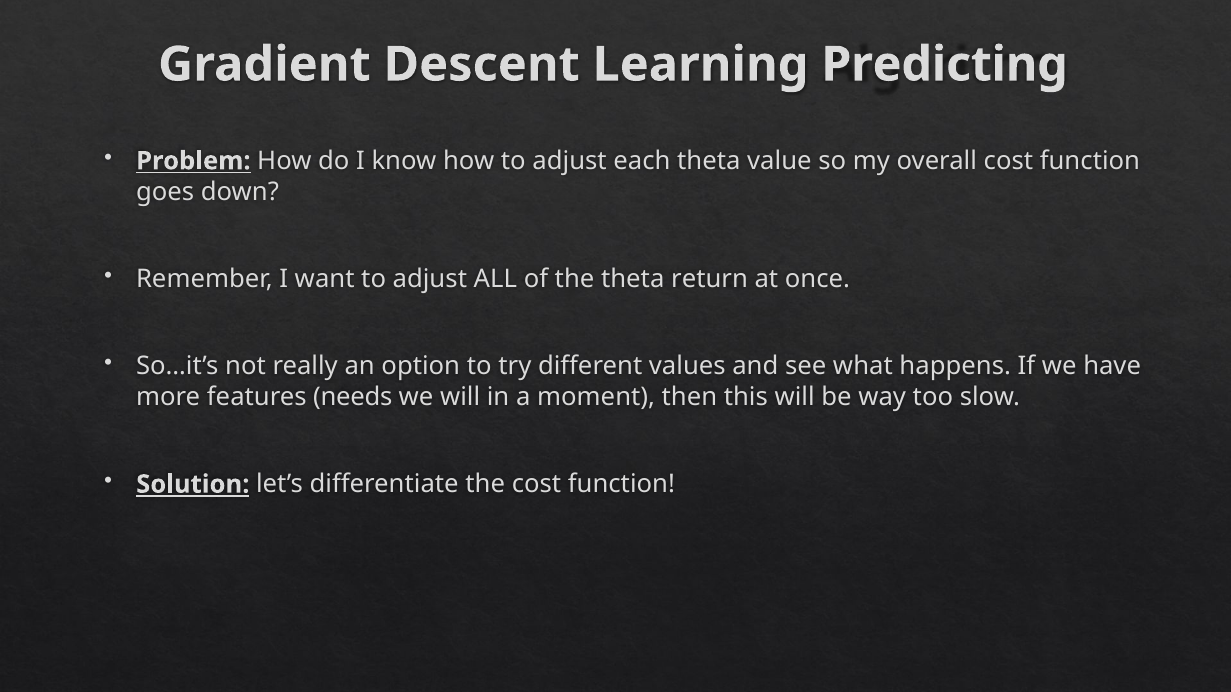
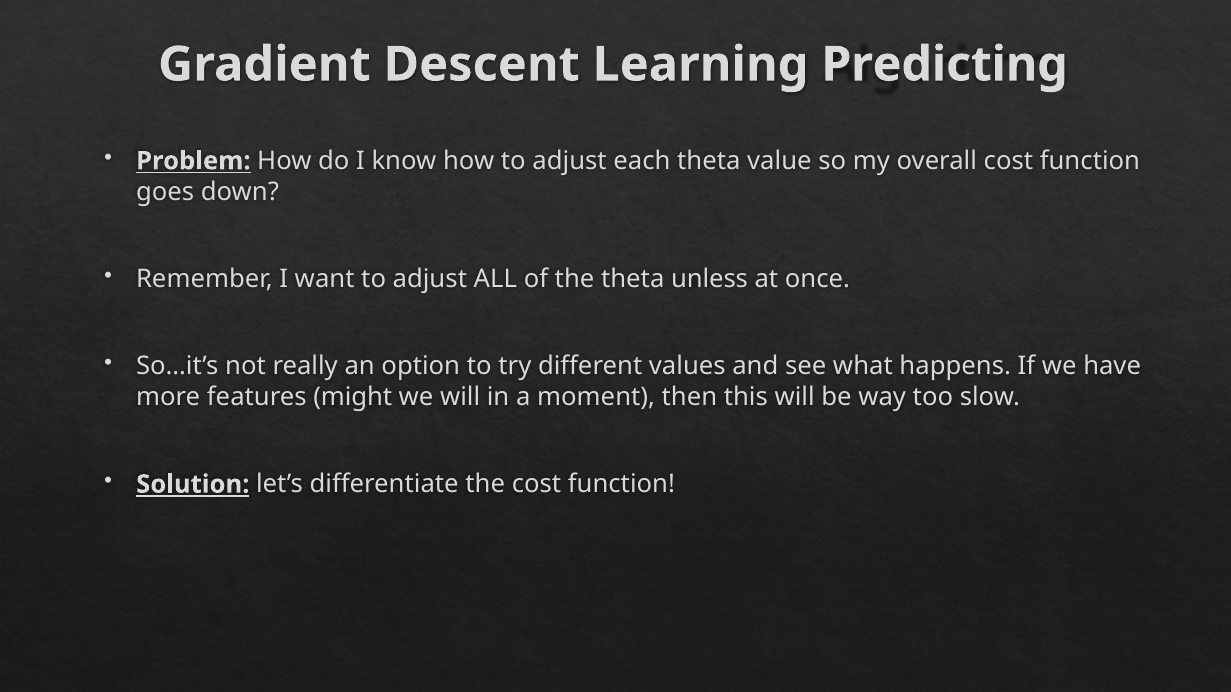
return: return -> unless
needs: needs -> might
